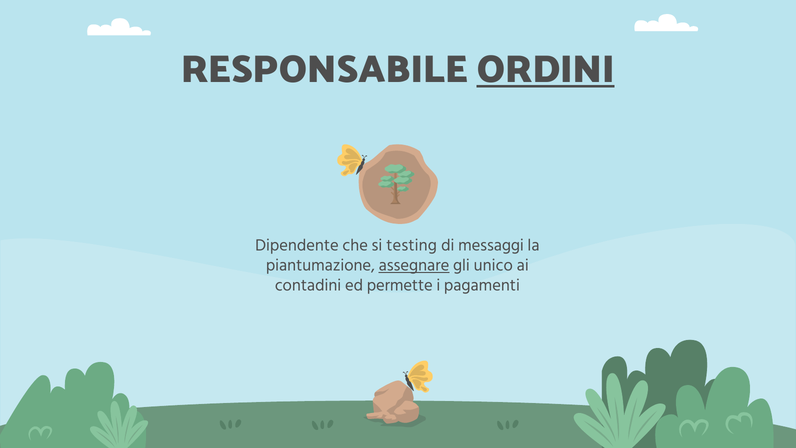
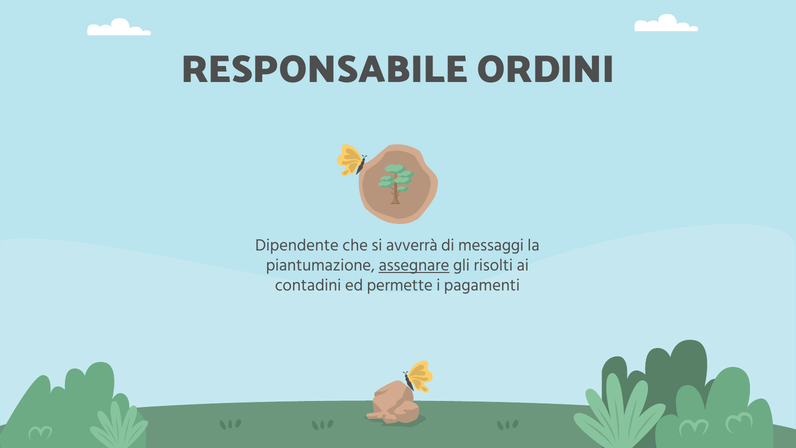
ORDINI underline: present -> none
testing: testing -> avverrà
unico: unico -> risolti
